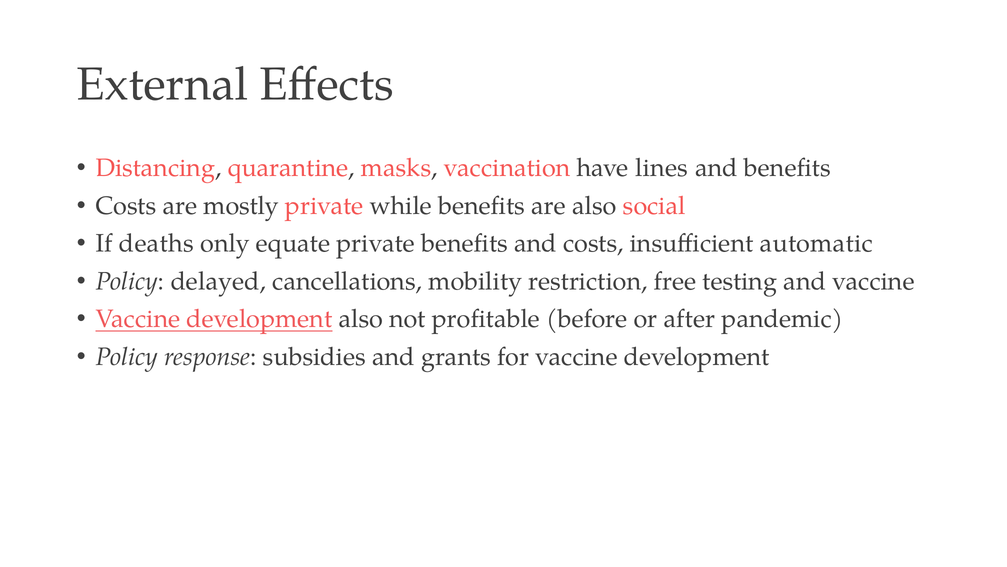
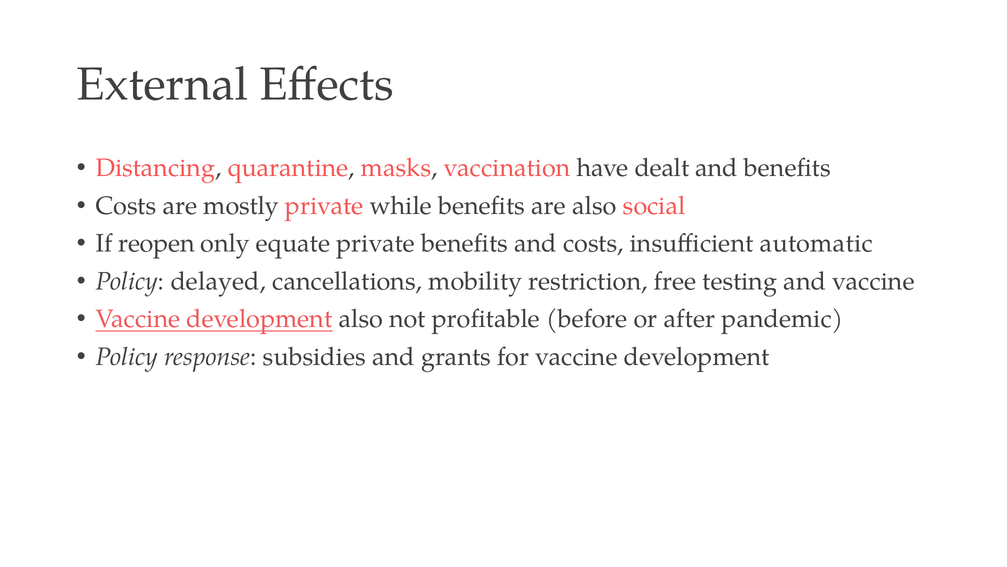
lines: lines -> dealt
deaths: deaths -> reopen
